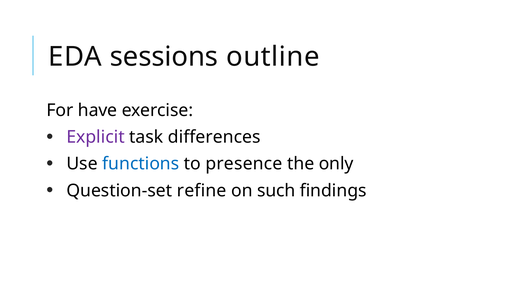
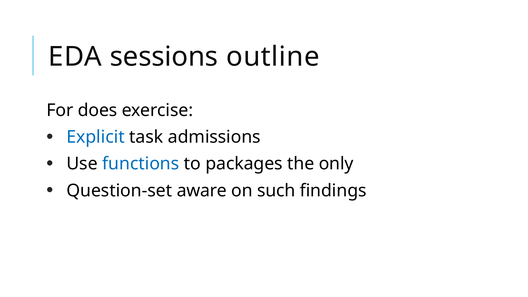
have: have -> does
Explicit colour: purple -> blue
differences: differences -> admissions
presence: presence -> packages
refine: refine -> aware
